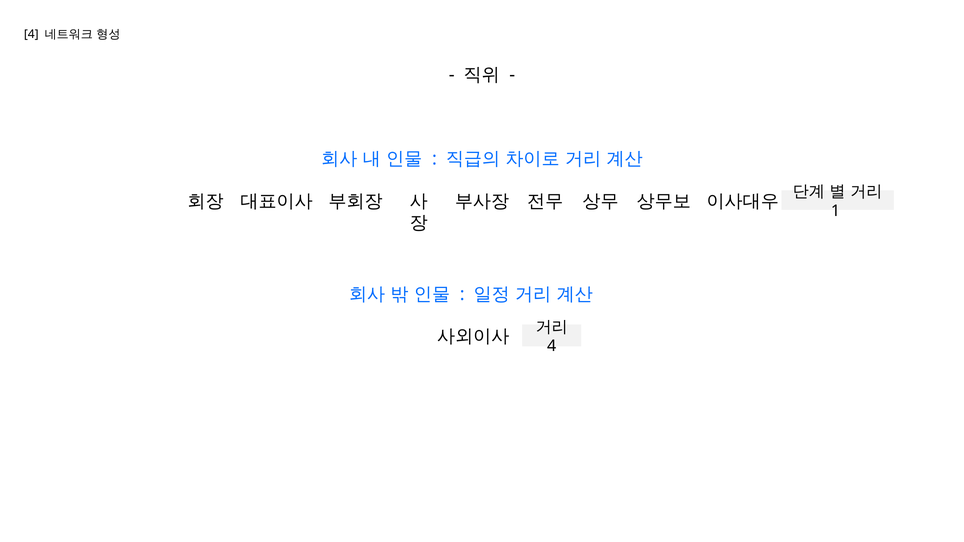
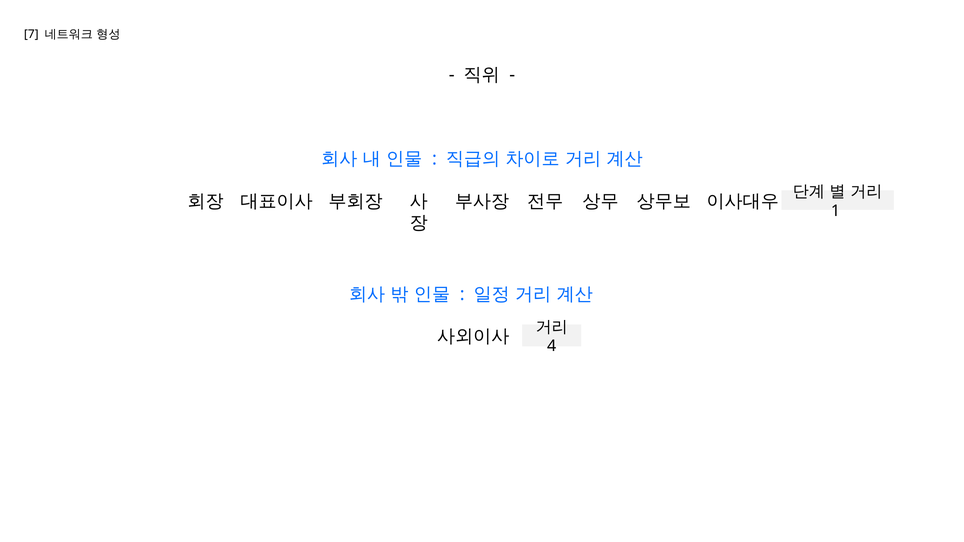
4 at (31, 34): 4 -> 7
